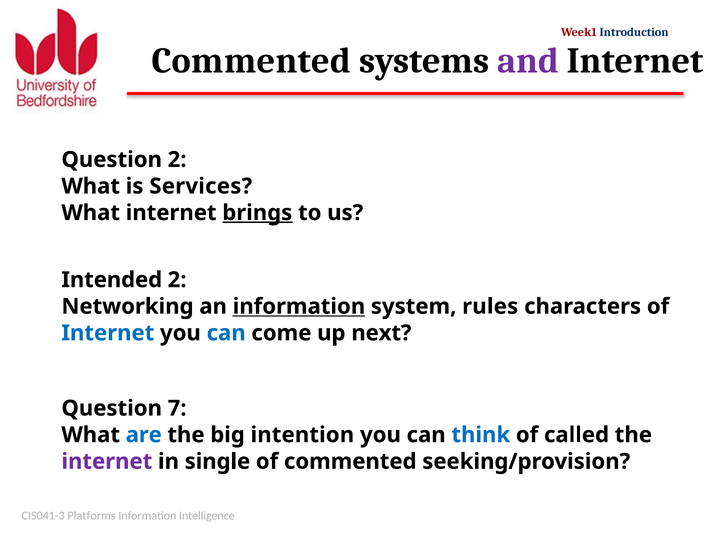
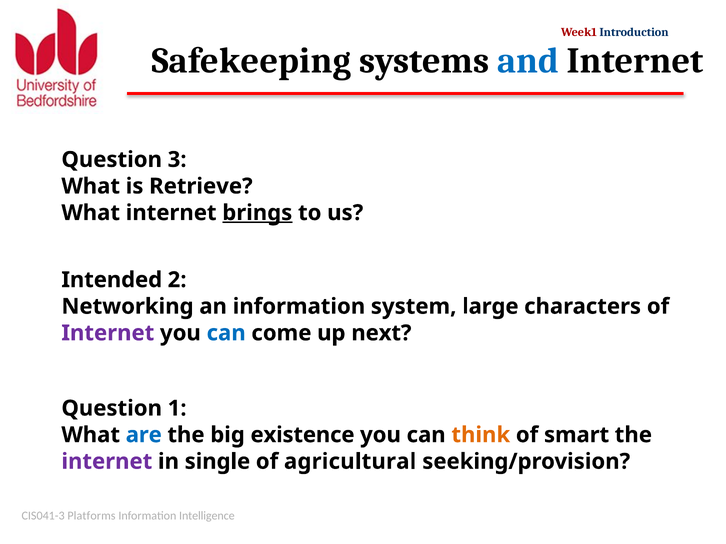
Commented at (251, 61): Commented -> Safekeeping
and colour: purple -> blue
Question 2: 2 -> 3
Services: Services -> Retrieve
information at (299, 307) underline: present -> none
rules: rules -> large
Internet at (108, 333) colour: blue -> purple
7: 7 -> 1
intention: intention -> existence
think colour: blue -> orange
called: called -> smart
of commented: commented -> agricultural
